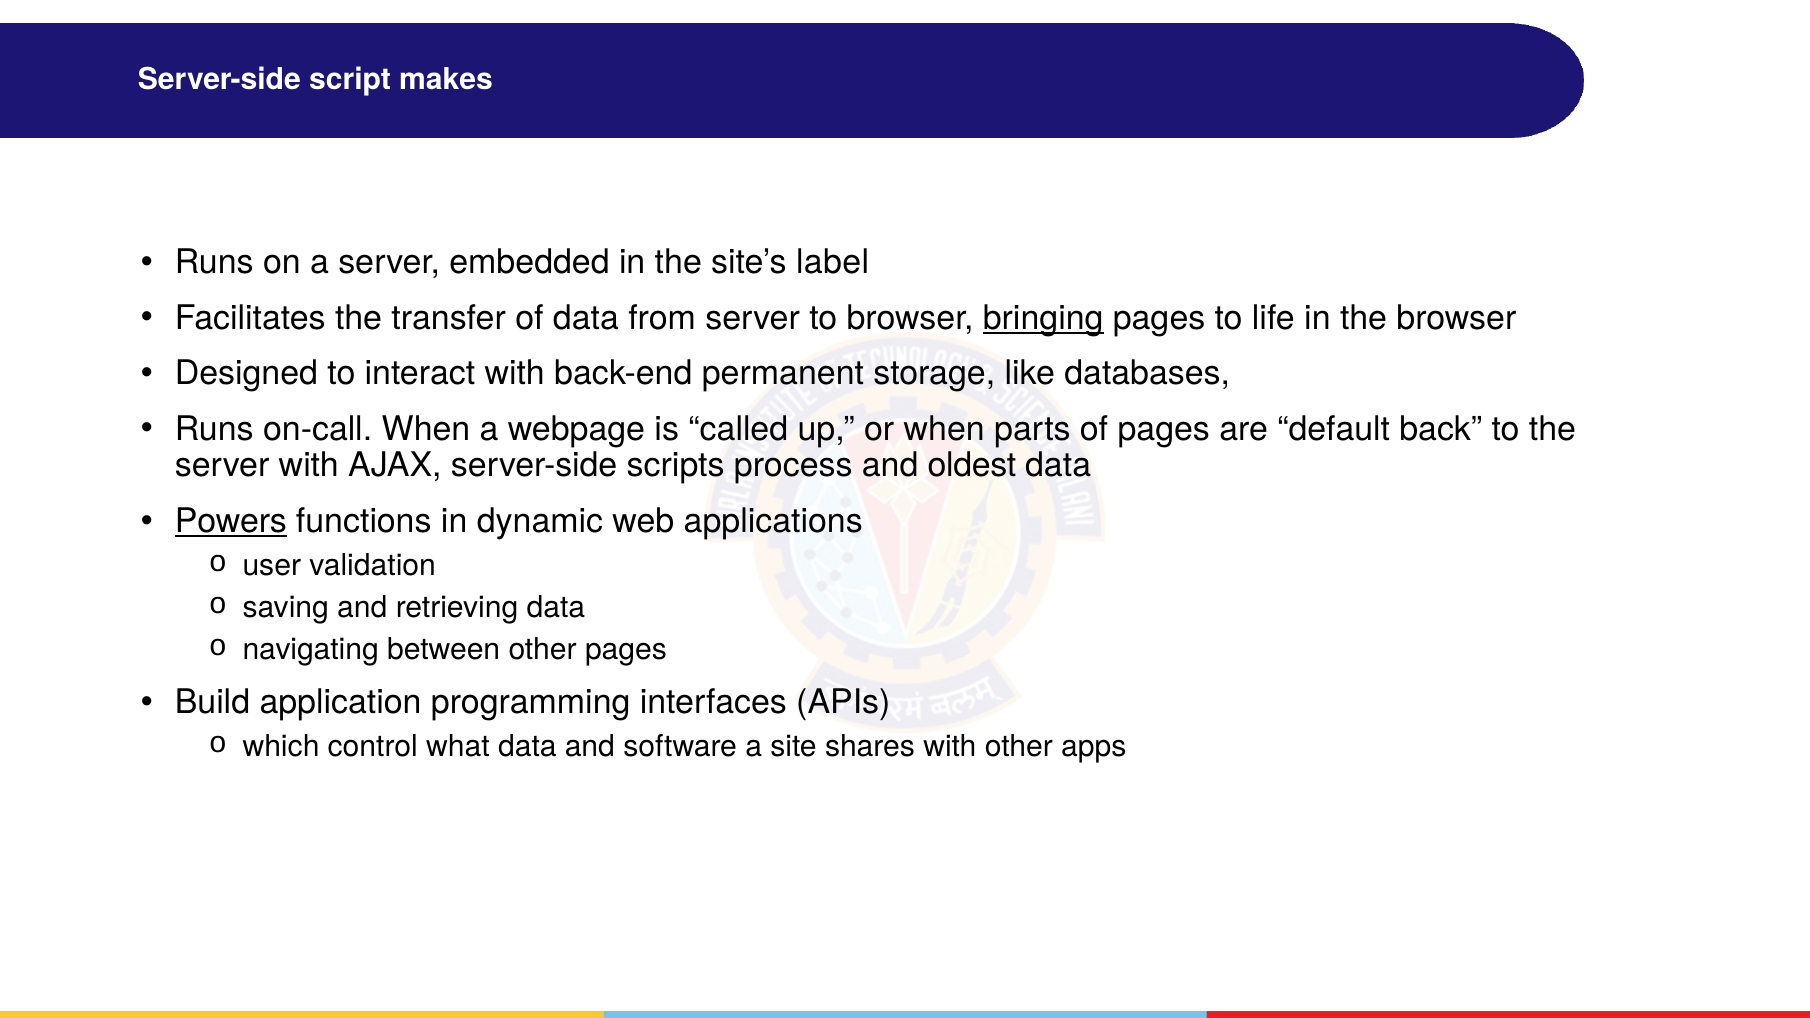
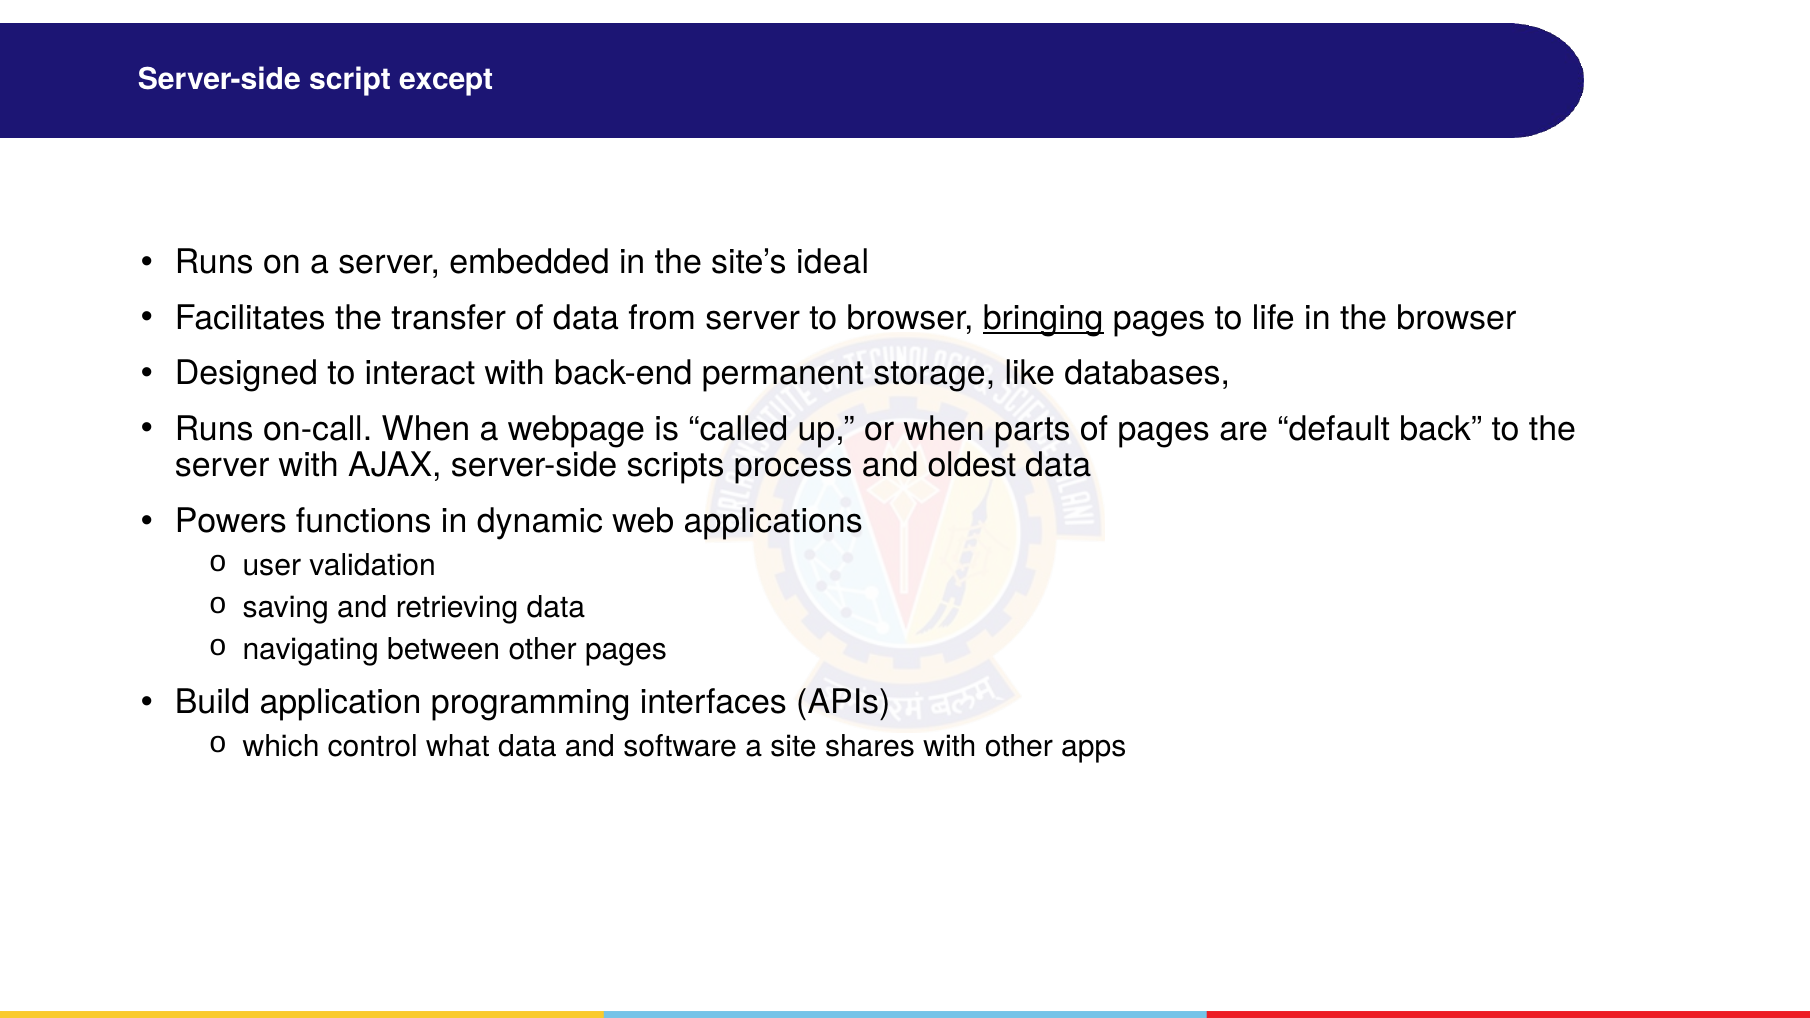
makes: makes -> except
label: label -> ideal
Powers underline: present -> none
